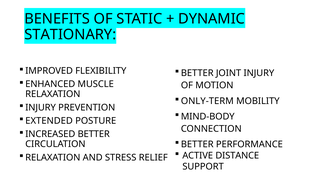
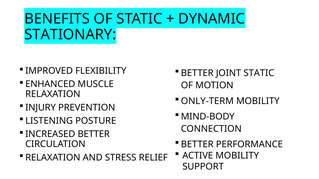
JOINT INJURY: INJURY -> STATIC
EXTENDED: EXTENDED -> LISTENING
ACTIVE DISTANCE: DISTANCE -> MOBILITY
